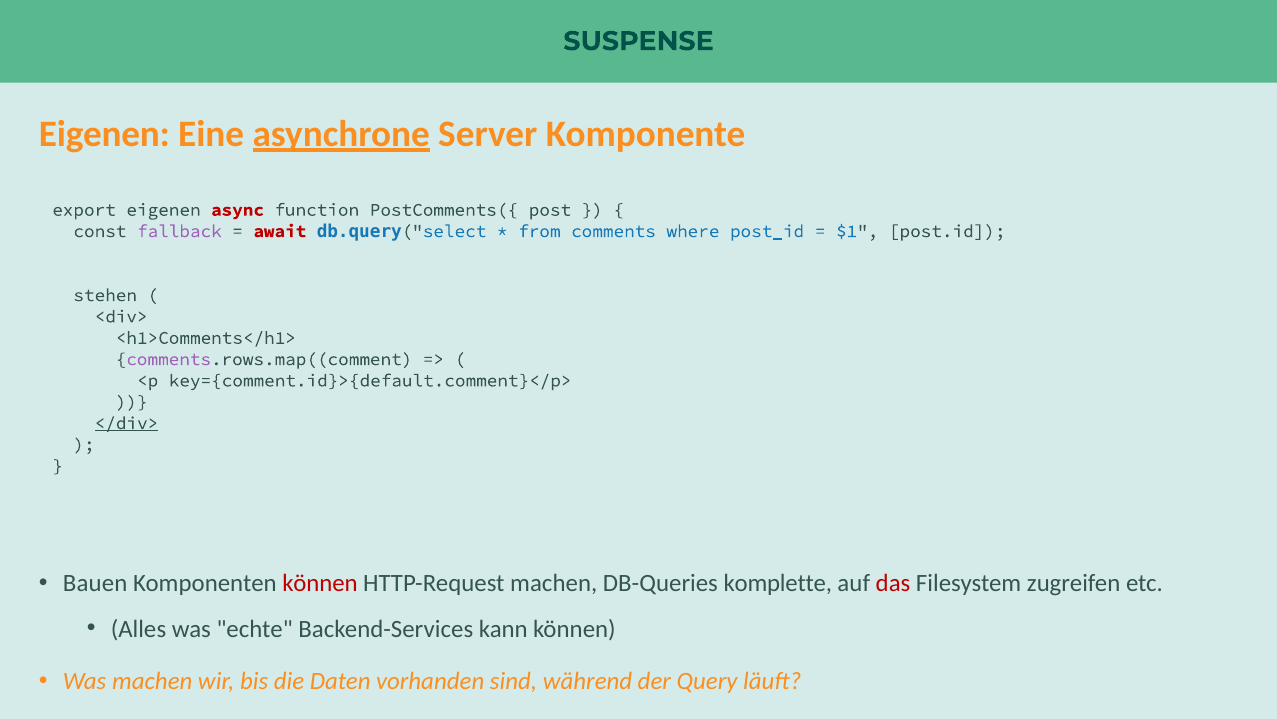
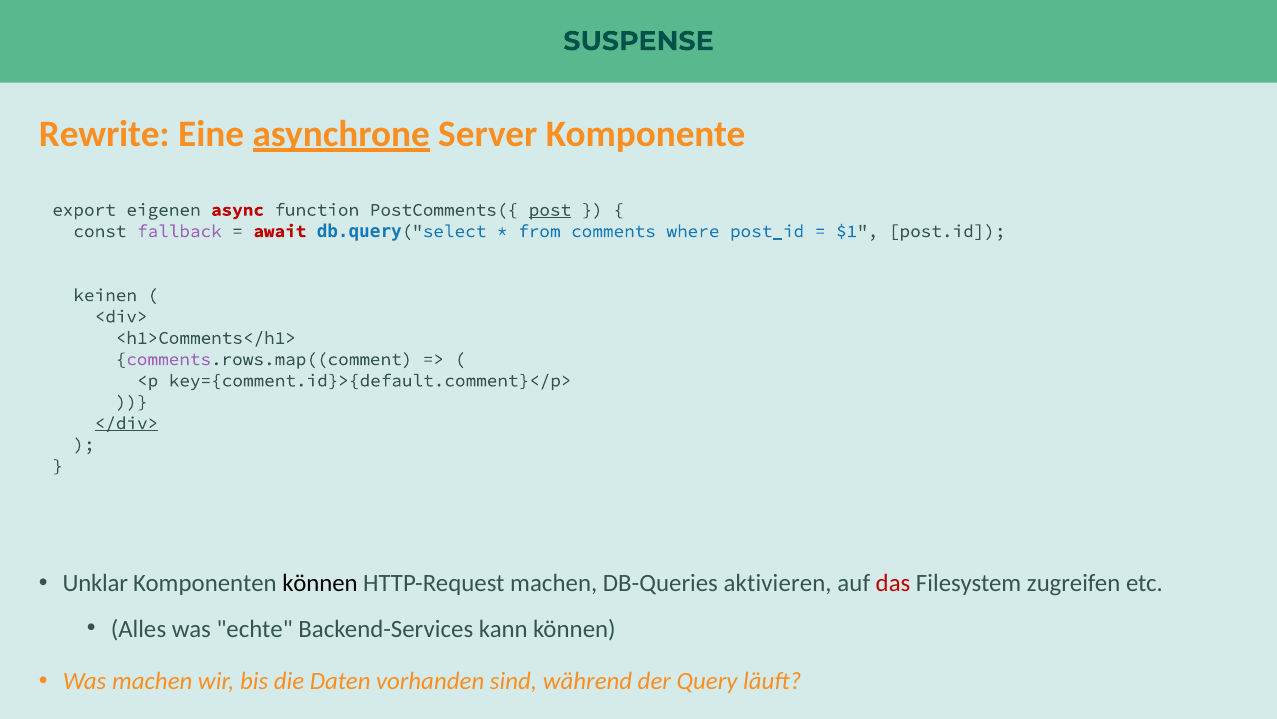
Eigenen at (104, 134): Eigenen -> Rewrite
post underline: none -> present
stehen: stehen -> keinen
Bauen: Bauen -> Unklar
können at (320, 583) colour: red -> black
komplette: komplette -> aktivieren
